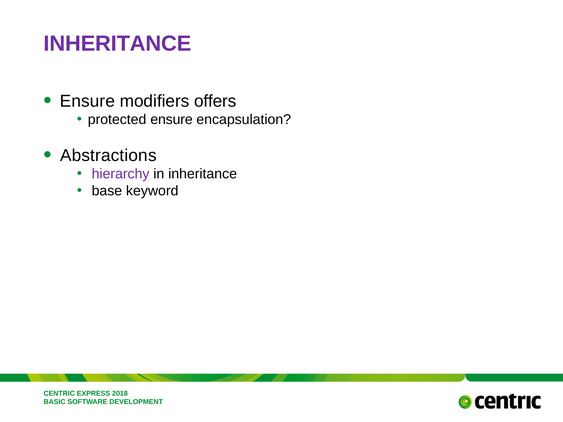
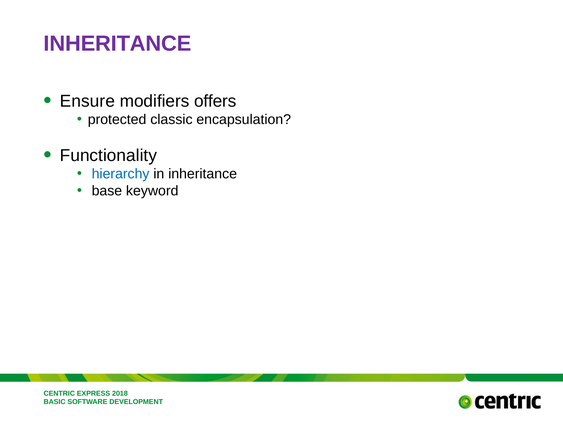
protected ensure: ensure -> classic
Abstractions: Abstractions -> Functionality
hierarchy colour: purple -> blue
